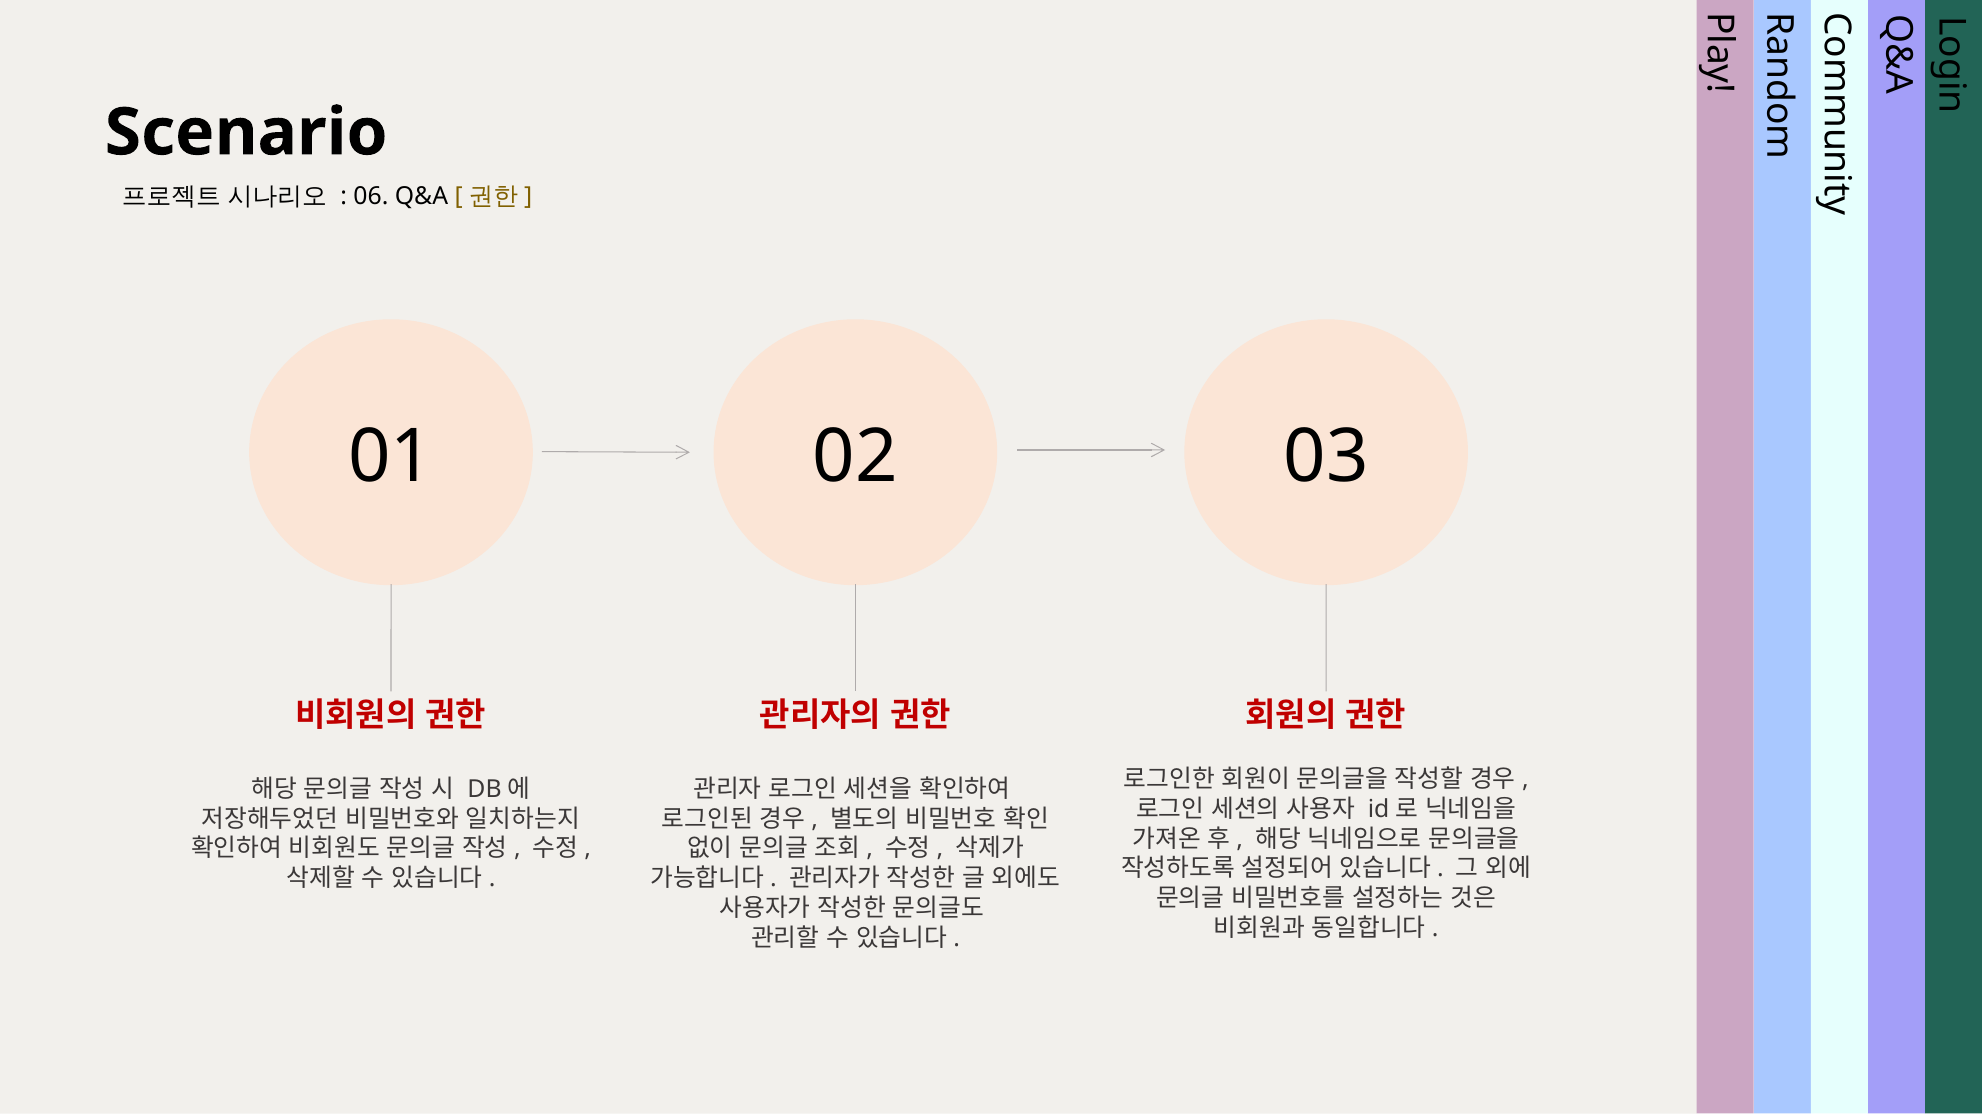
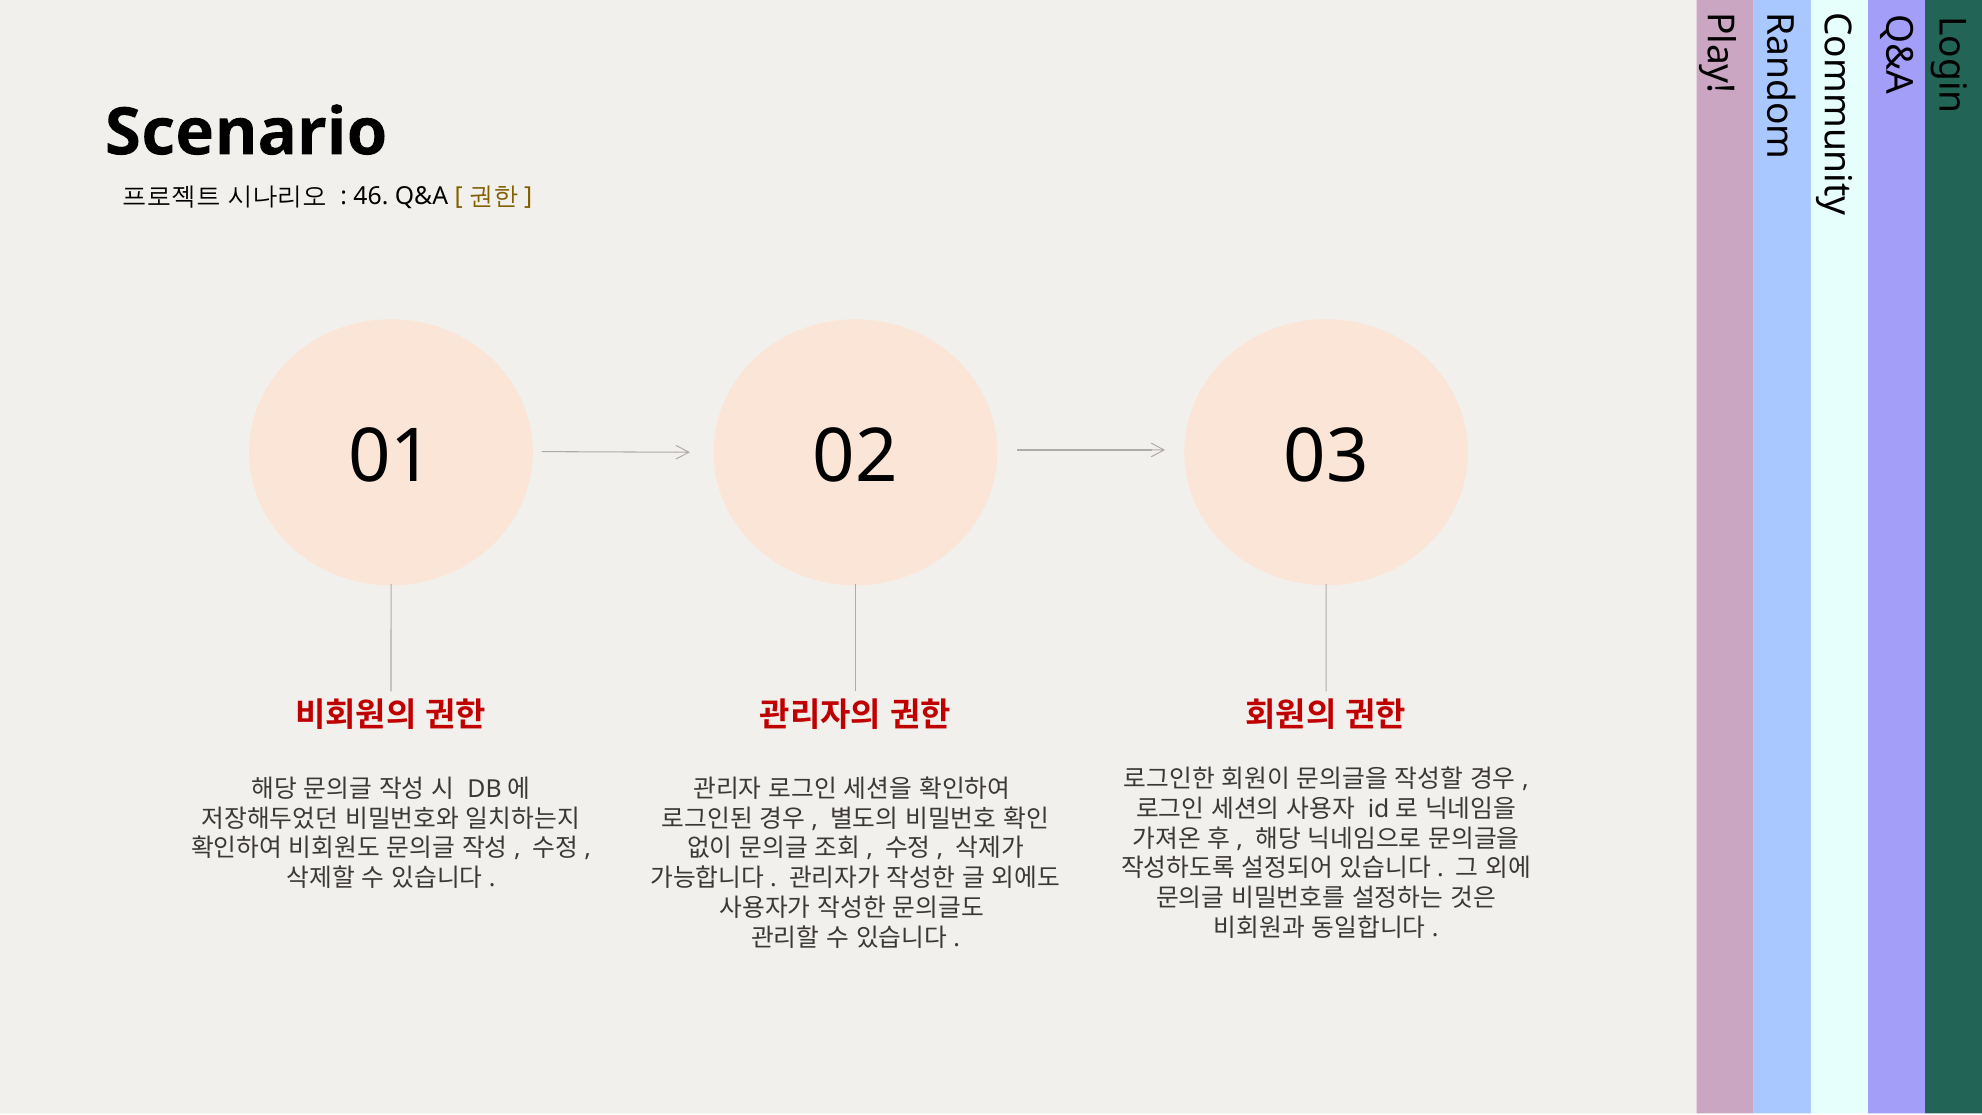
06: 06 -> 46
